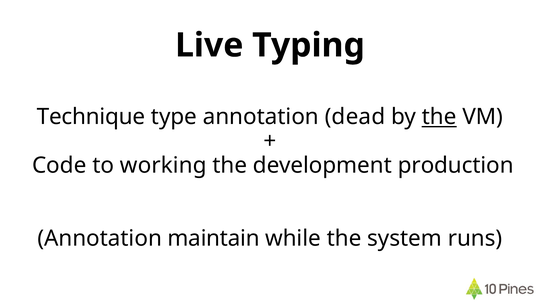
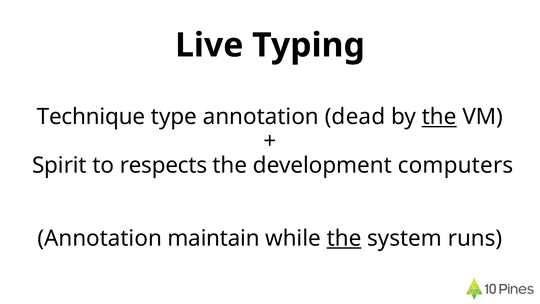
Code: Code -> Spirit
working: working -> respects
production: production -> computers
the at (344, 238) underline: none -> present
